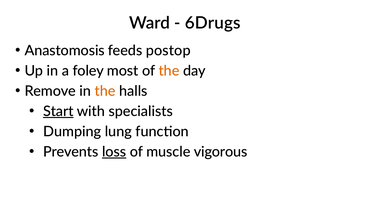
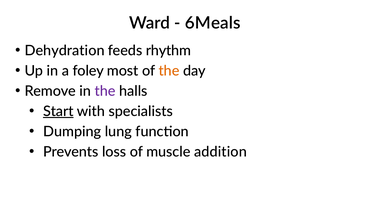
6Drugs: 6Drugs -> 6Meals
Anastomosis: Anastomosis -> Dehydration
postop: postop -> rhythm
the at (105, 91) colour: orange -> purple
loss underline: present -> none
vigorous: vigorous -> addition
